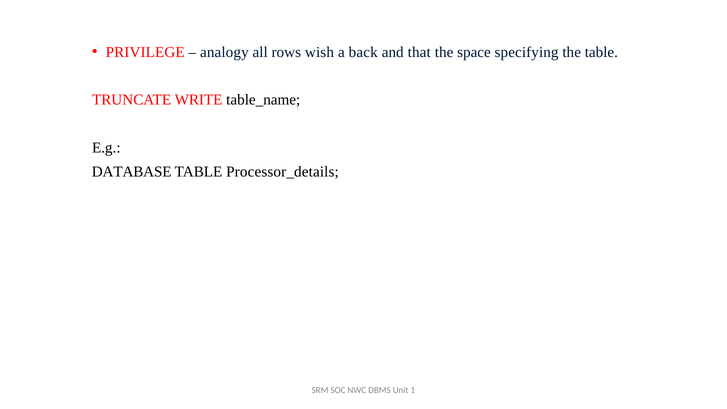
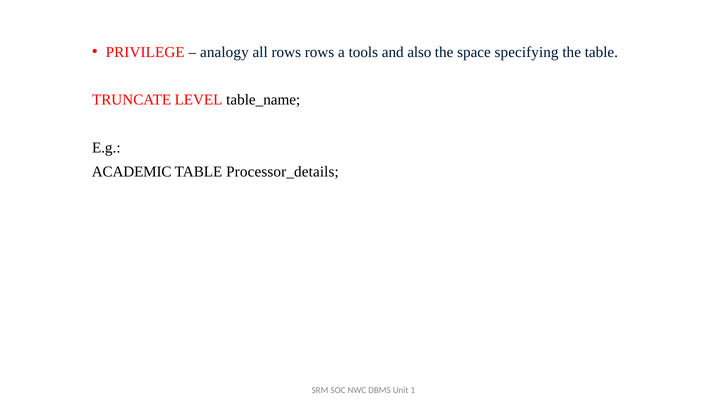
rows wish: wish -> rows
back: back -> tools
that: that -> also
WRITE: WRITE -> LEVEL
DATABASE: DATABASE -> ACADEMIC
